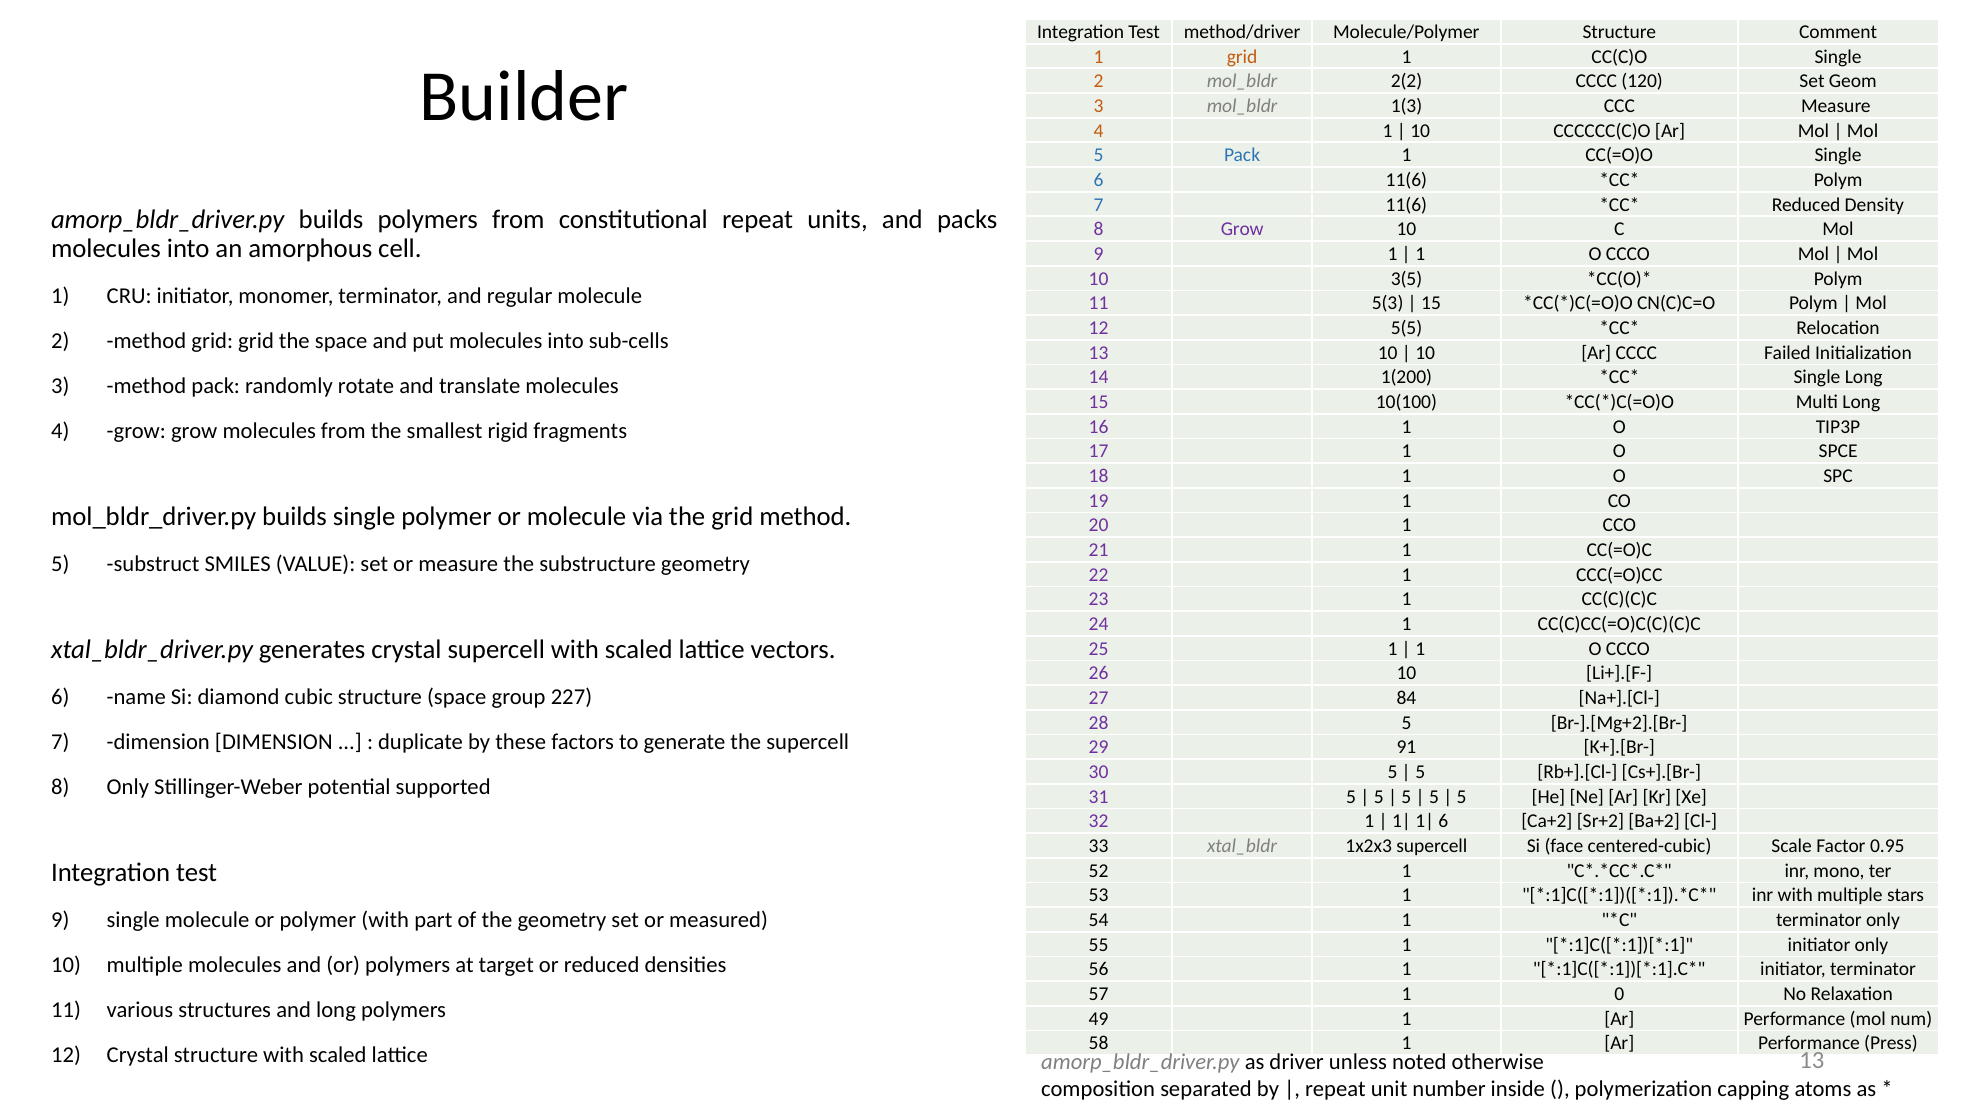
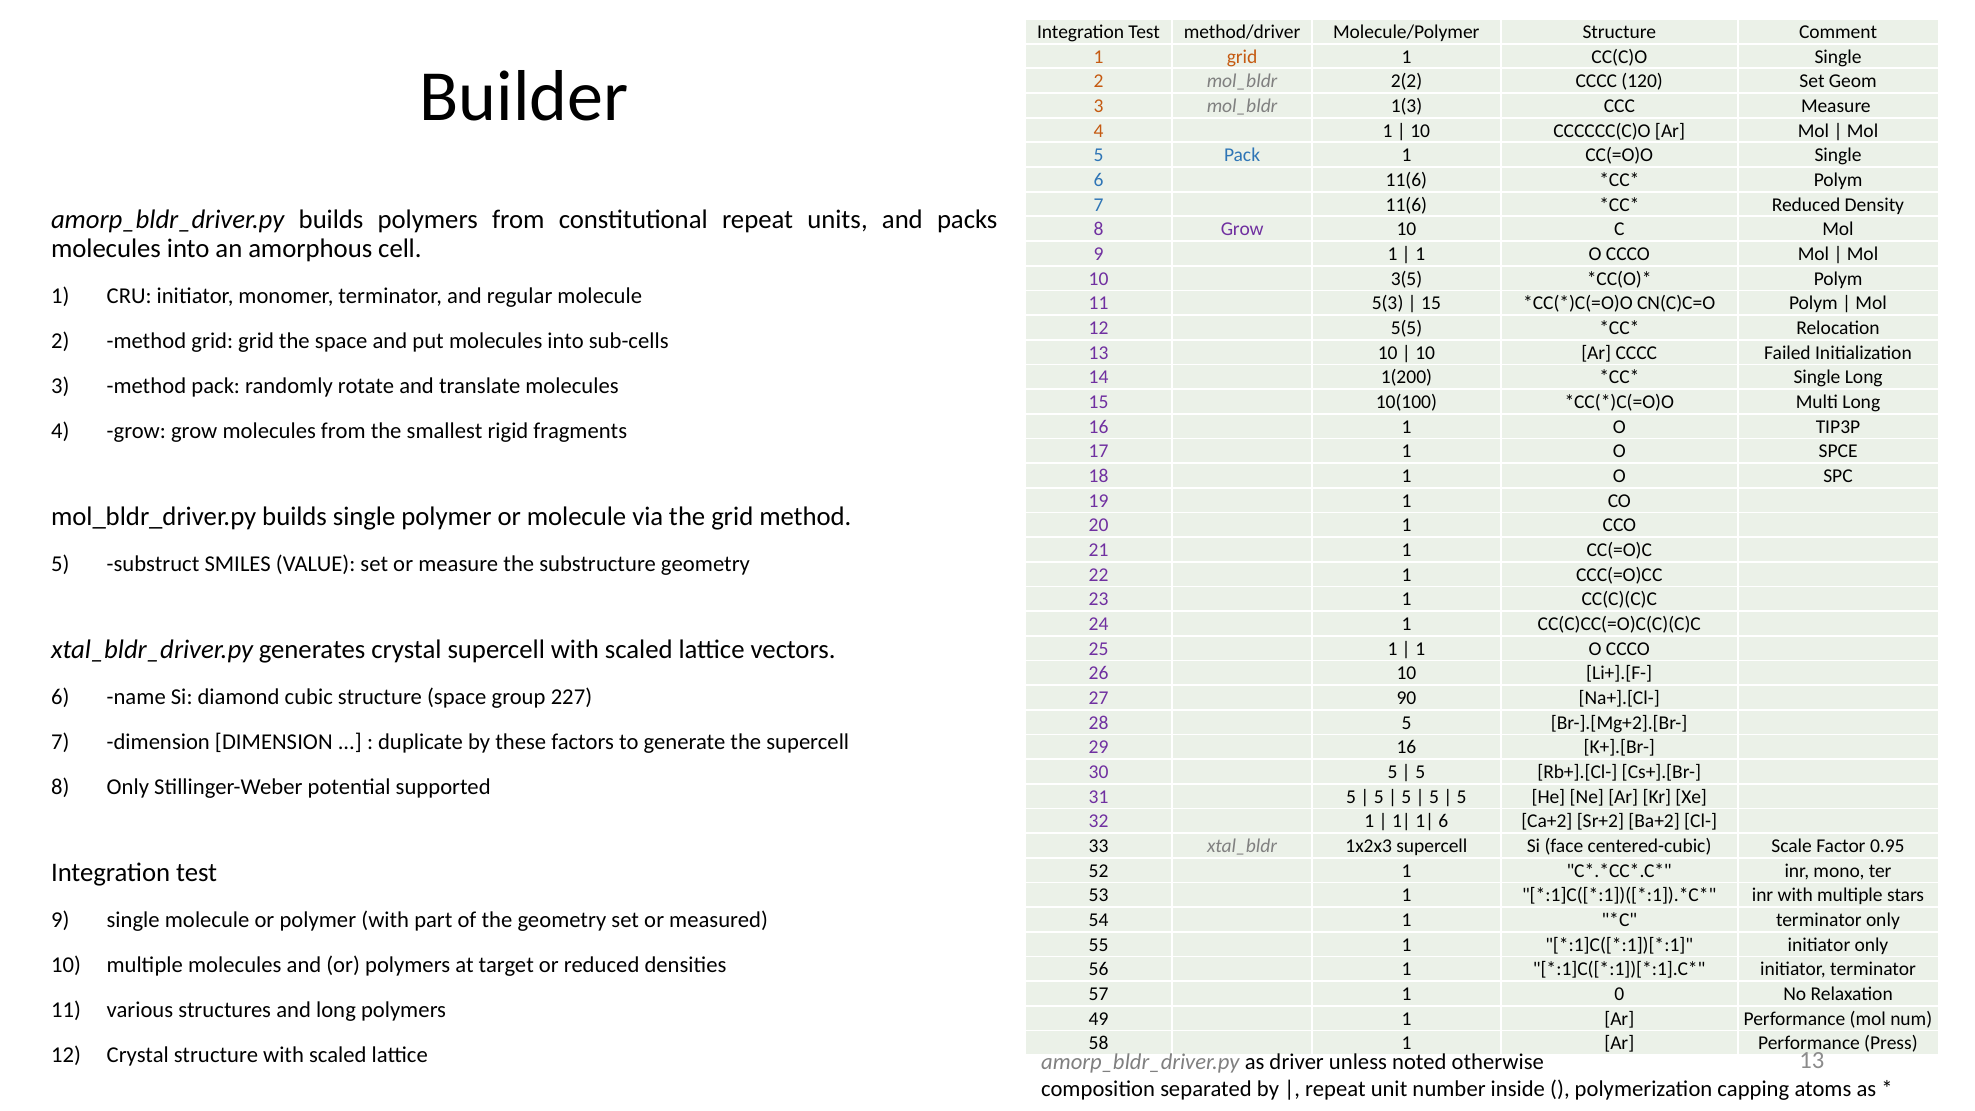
84: 84 -> 90
29 91: 91 -> 16
